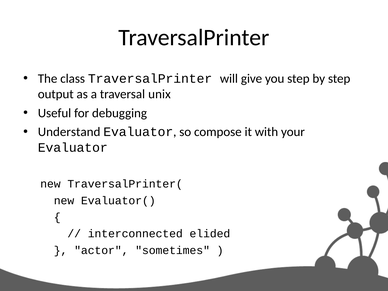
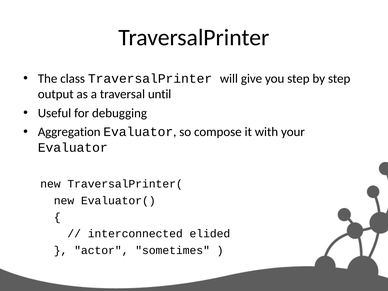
unix: unix -> until
Understand: Understand -> Aggregation
